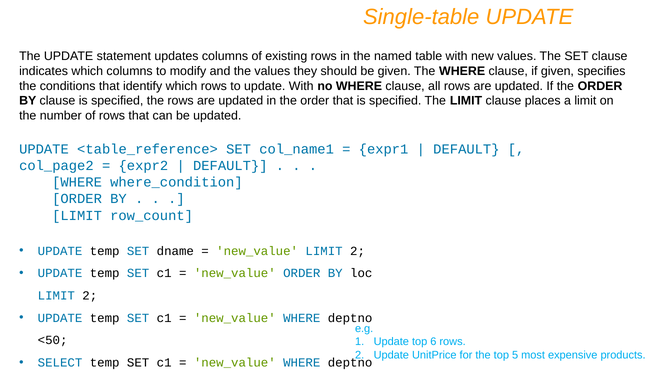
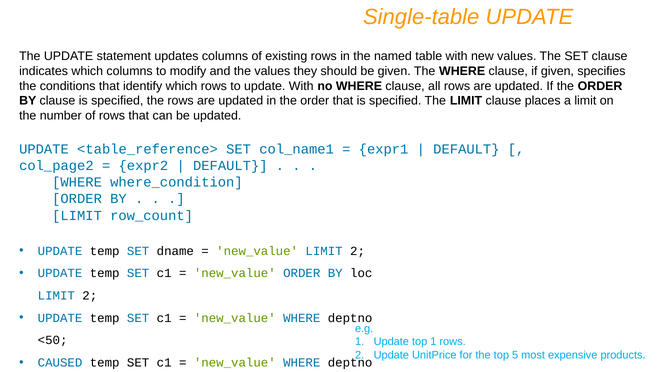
top 6: 6 -> 1
SELECT: SELECT -> CAUSED
